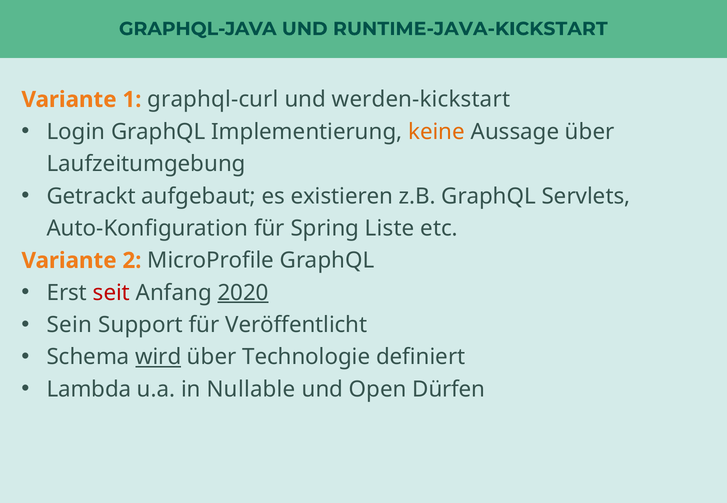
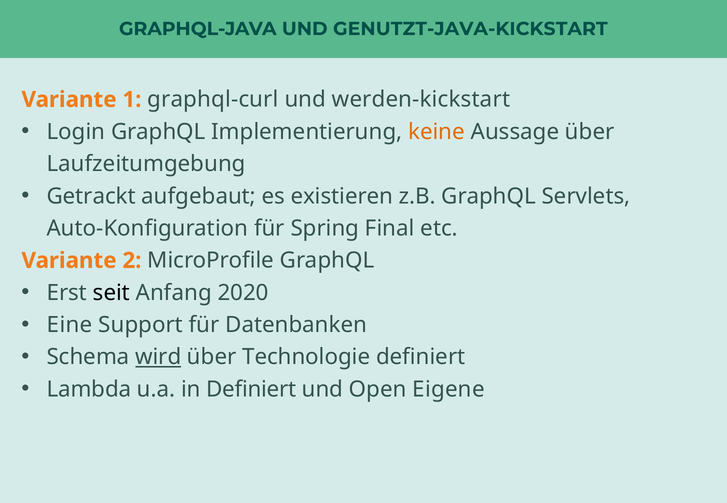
RUNTIME-JAVA-KICKSTART: RUNTIME-JAVA-KICKSTART -> GENUTZT-JAVA-KICKSTART
Liste: Liste -> Final
seit colour: red -> black
2020 underline: present -> none
Sein: Sein -> Eine
Veröffentlicht: Veröffentlicht -> Datenbanken
in Nullable: Nullable -> Definiert
Dürfen: Dürfen -> Eigene
